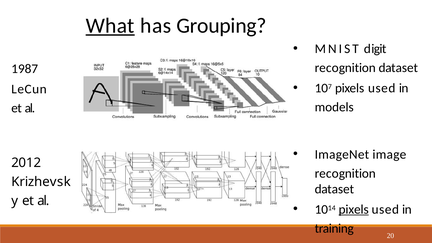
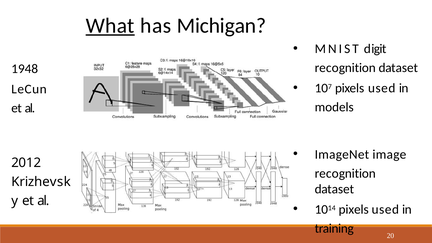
Grouping: Grouping -> Michigan
1987: 1987 -> 1948
pixels at (354, 209) underline: present -> none
